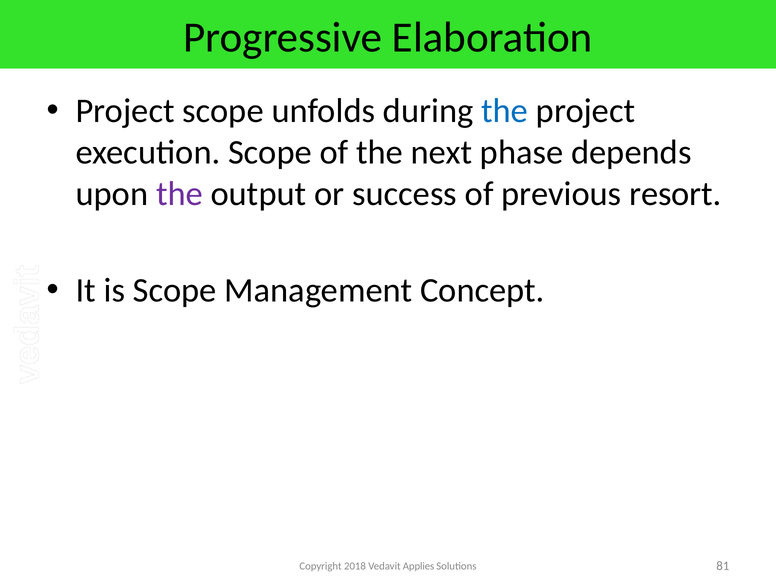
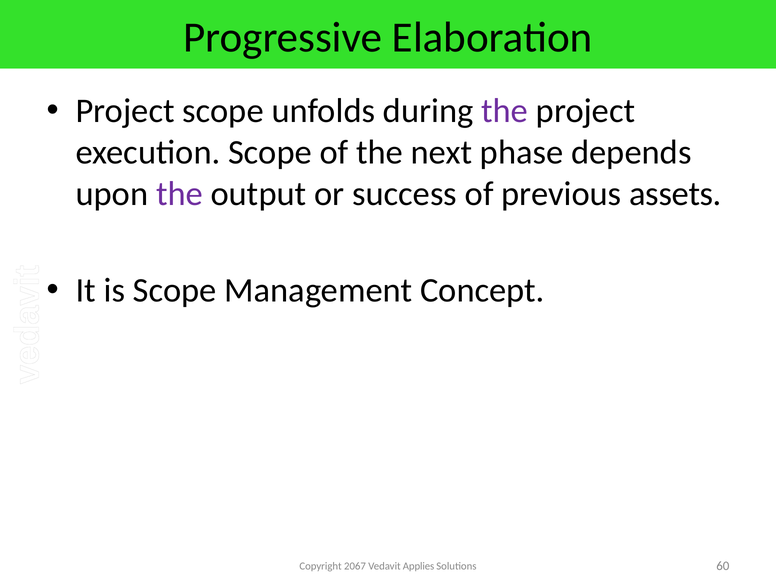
the at (505, 111) colour: blue -> purple
resort: resort -> assets
2018: 2018 -> 2067
81: 81 -> 60
